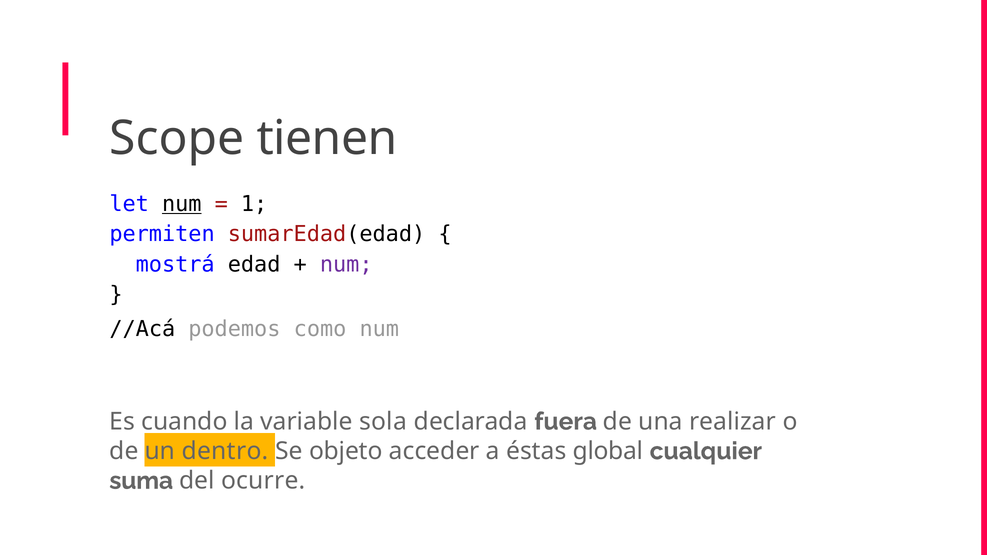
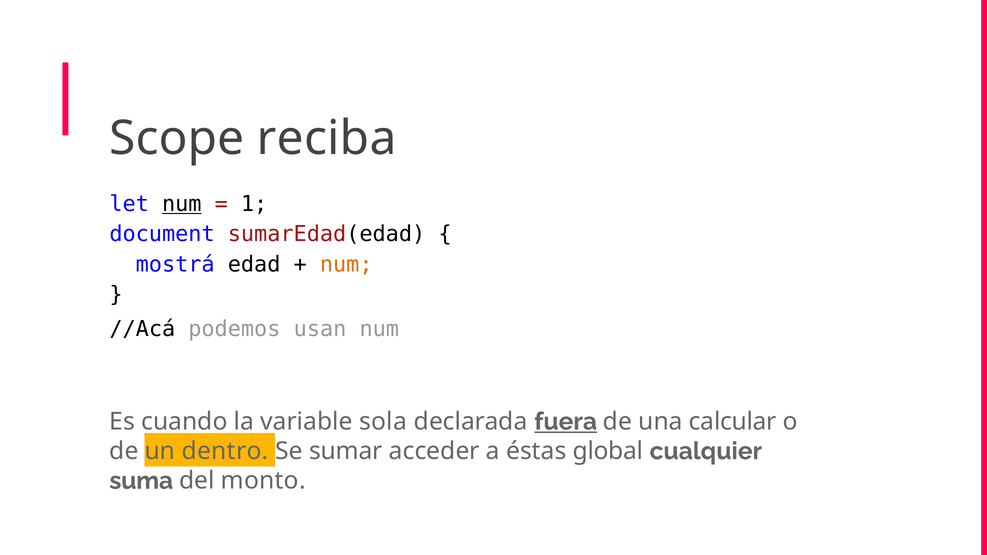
tienen: tienen -> reciba
permiten: permiten -> document
num at (346, 265) colour: purple -> orange
como: como -> usan
fuera underline: none -> present
realizar: realizar -> calcular
objeto: objeto -> sumar
ocurre: ocurre -> monto
